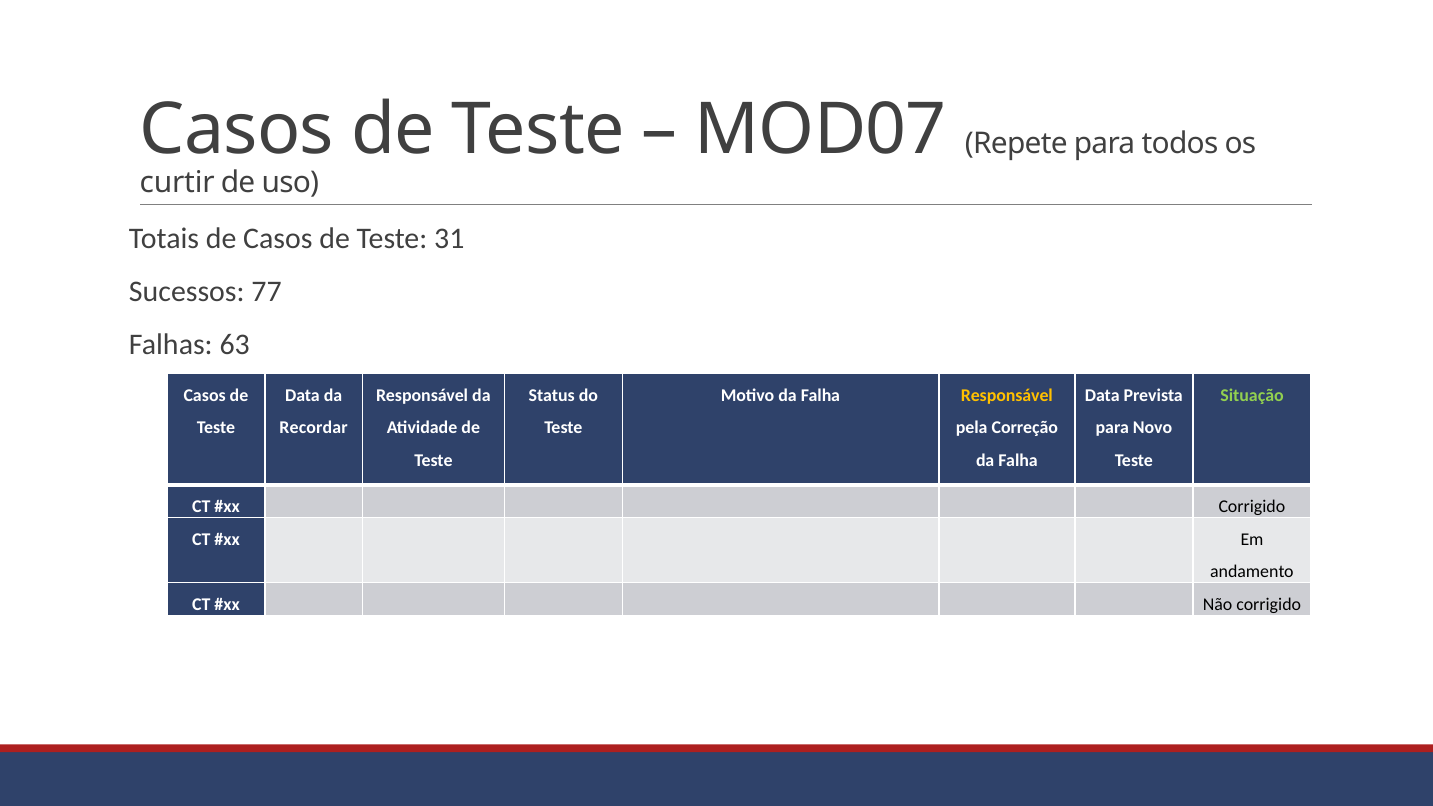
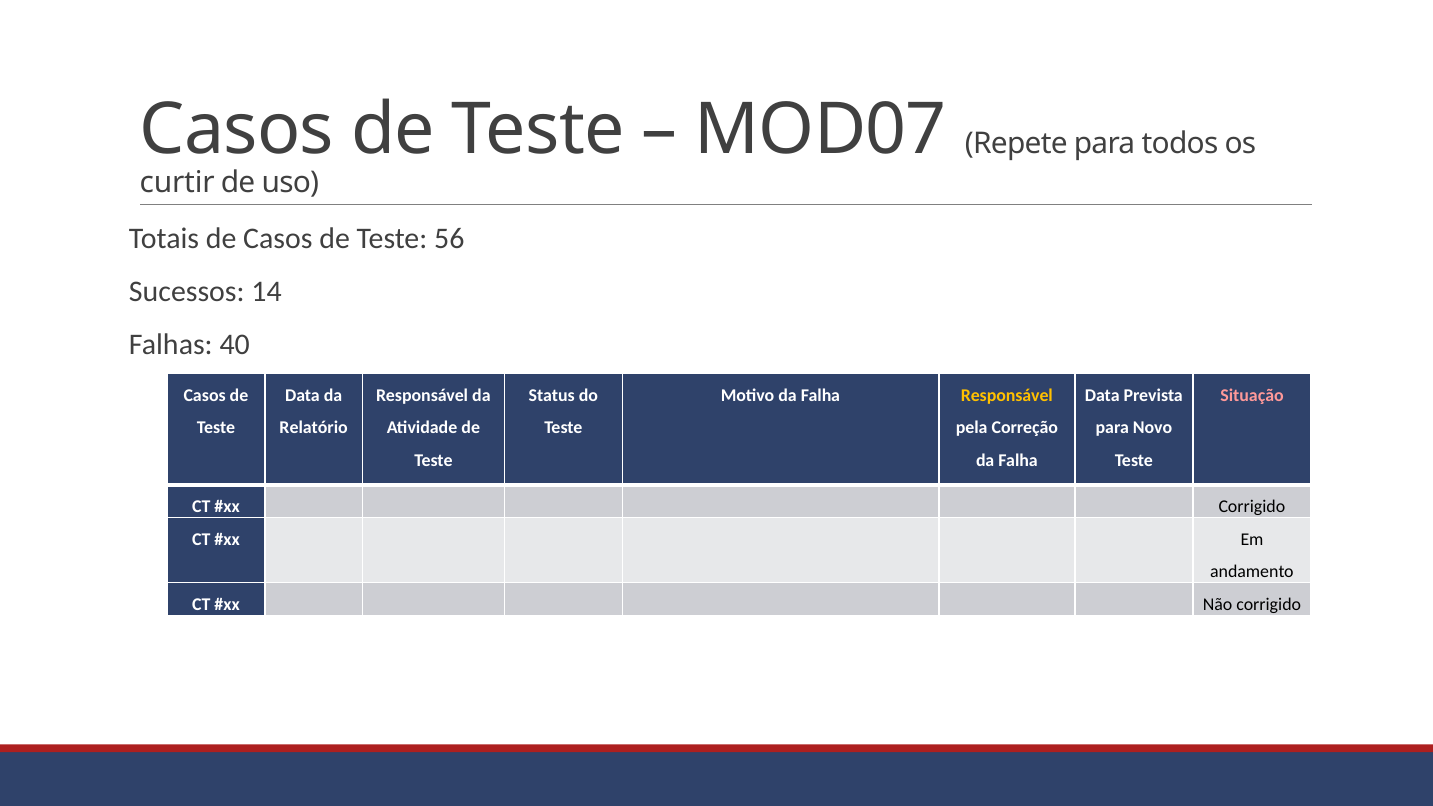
31: 31 -> 56
77: 77 -> 14
63: 63 -> 40
Situação colour: light green -> pink
Recordar: Recordar -> Relatório
